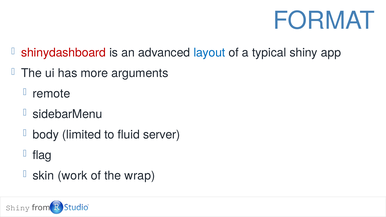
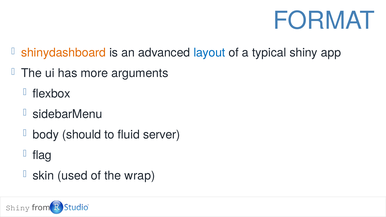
shinydashboard colour: red -> orange
remote: remote -> flexbox
limited: limited -> should
work: work -> used
